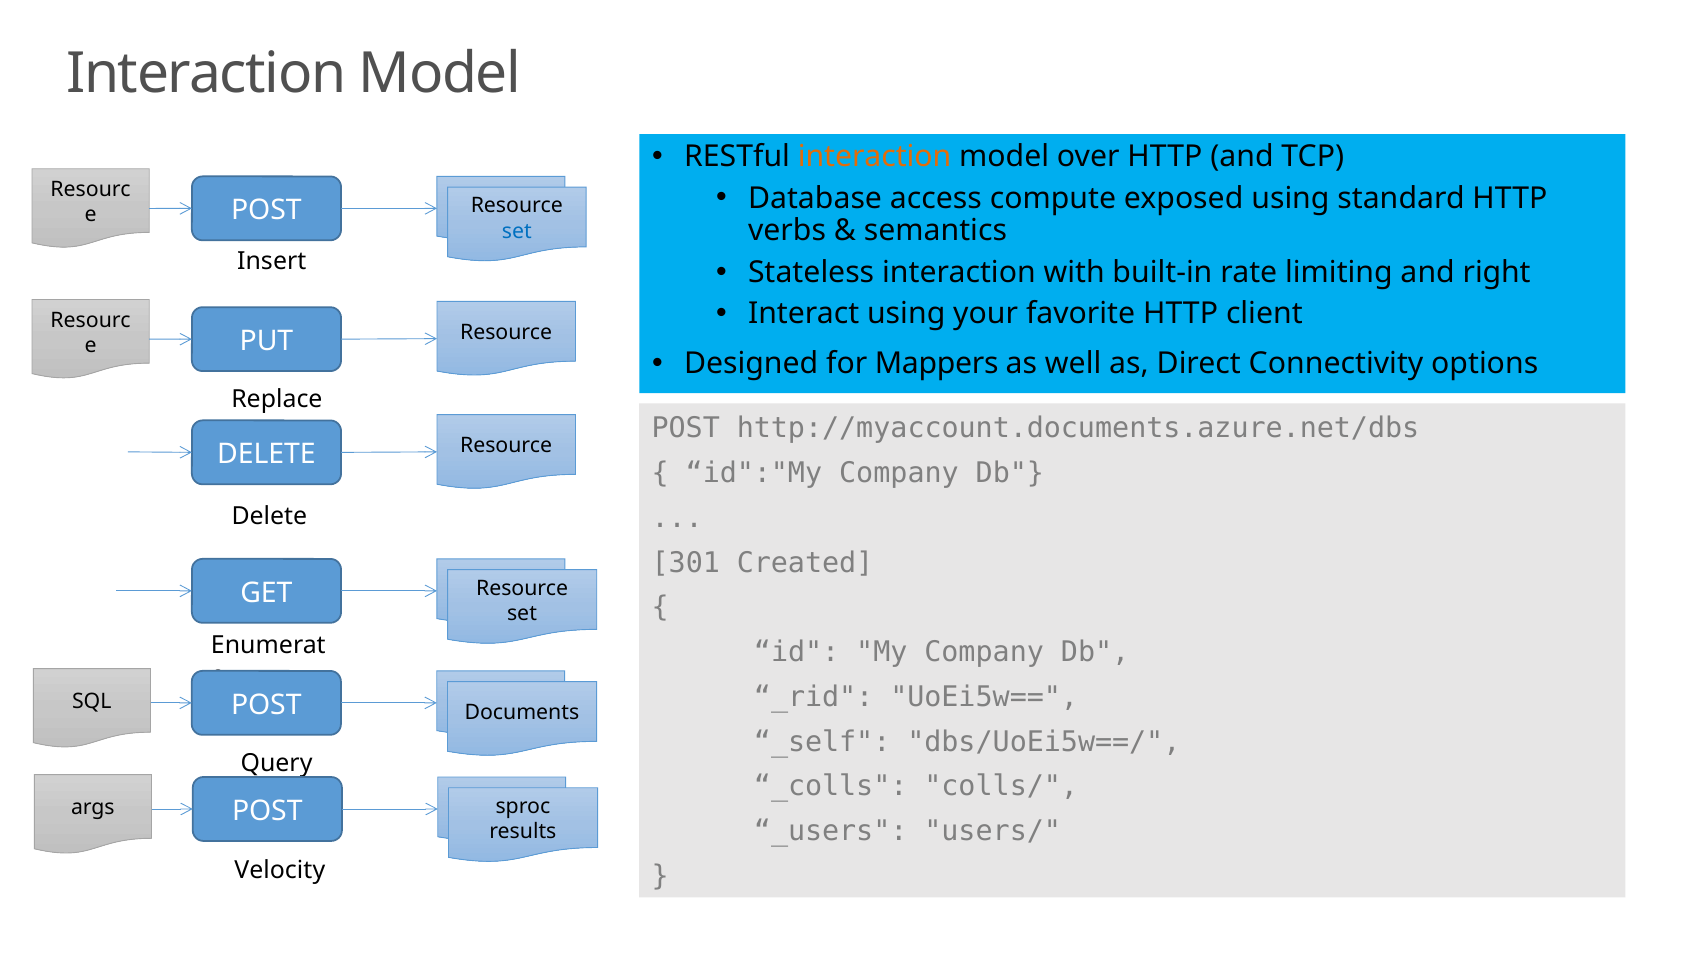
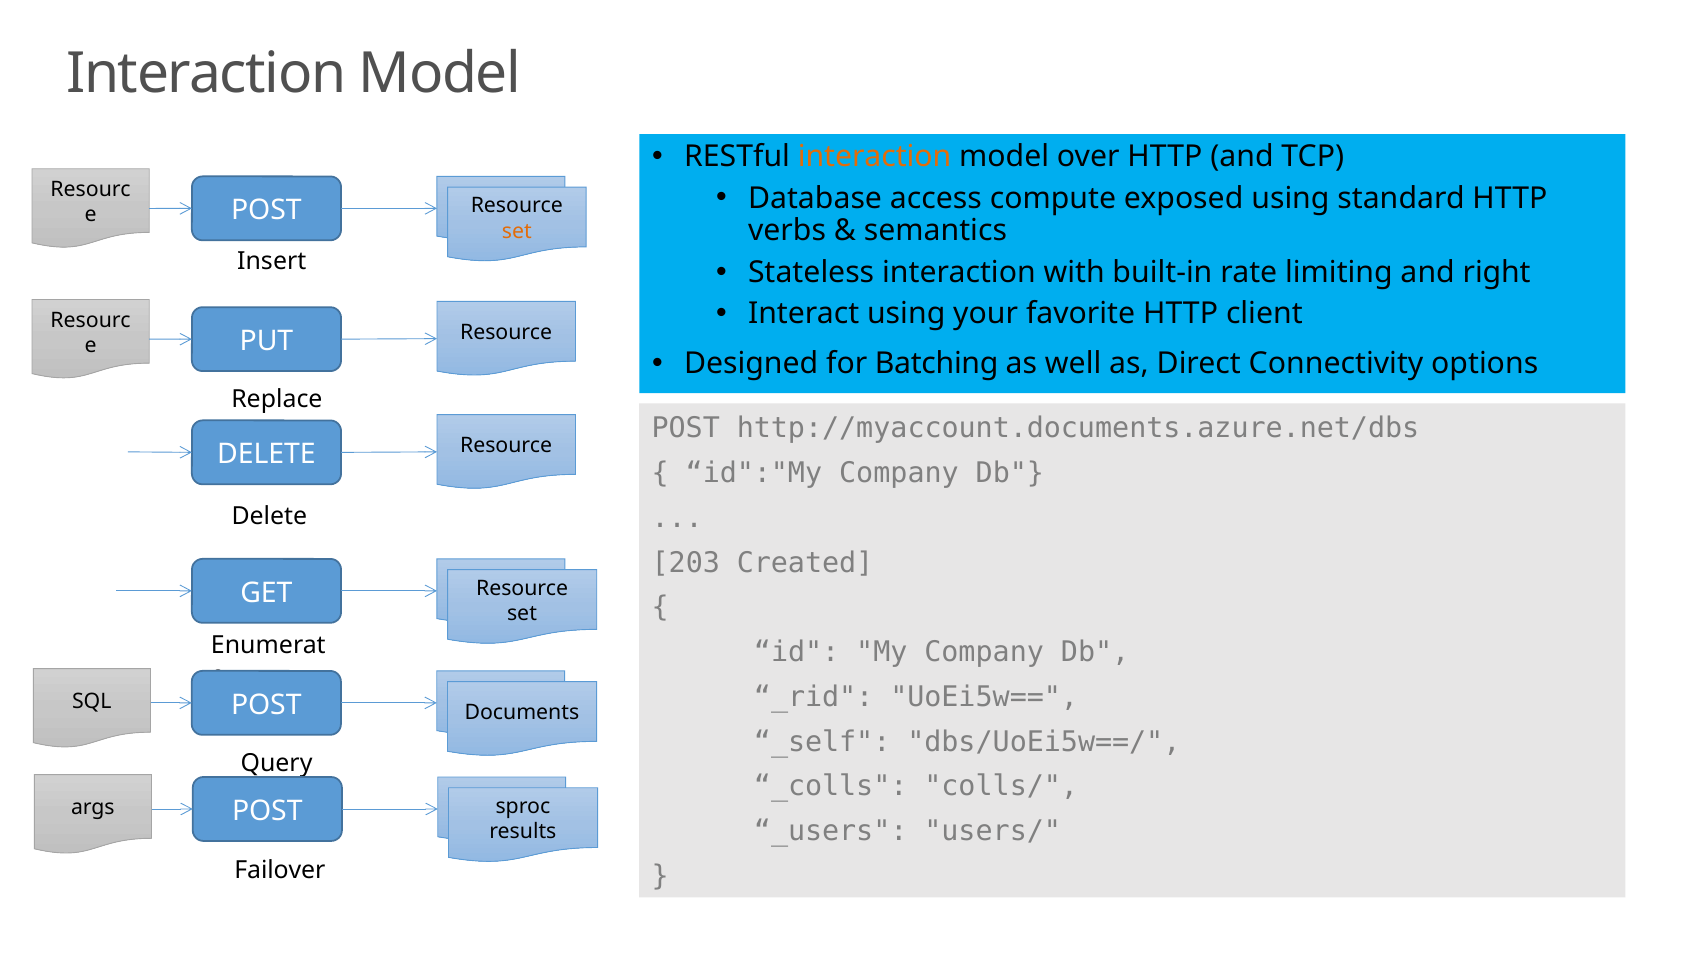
set at (517, 231) colour: blue -> orange
Mappers: Mappers -> Batching
301: 301 -> 203
Velocity: Velocity -> Failover
